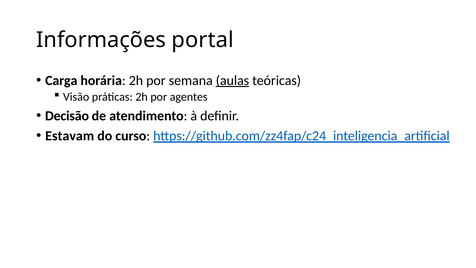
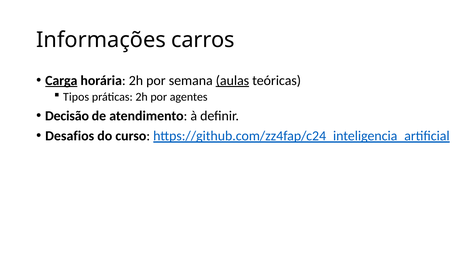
portal: portal -> carros
Carga underline: none -> present
Visão: Visão -> Tipos
Estavam: Estavam -> Desafios
